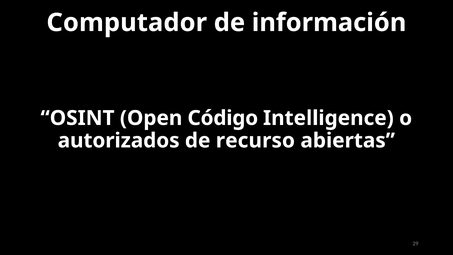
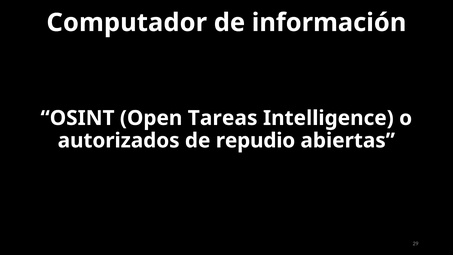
Código: Código -> Tareas
recurso: recurso -> repudio
